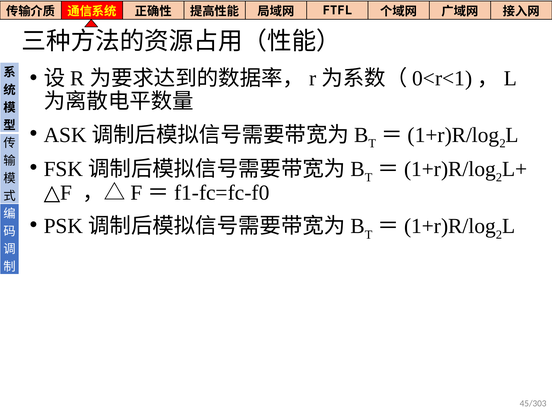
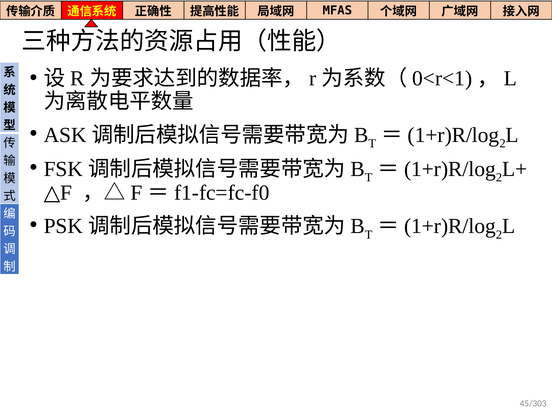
FTFL: FTFL -> MFAS
